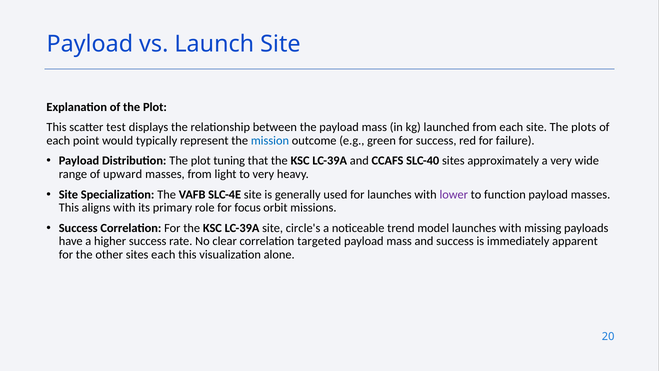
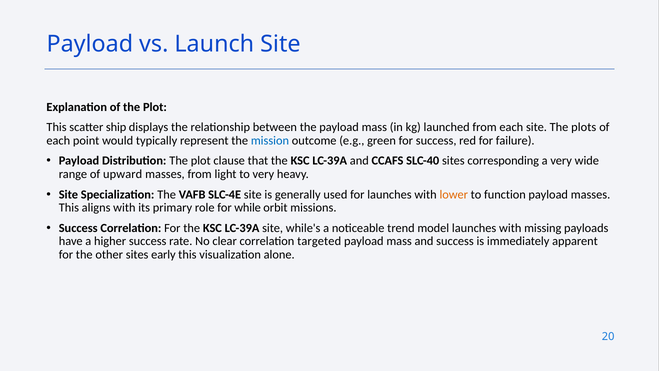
test: test -> ship
tuning: tuning -> clause
approximately: approximately -> corresponding
lower colour: purple -> orange
focus: focus -> while
circle's: circle's -> while's
sites each: each -> early
